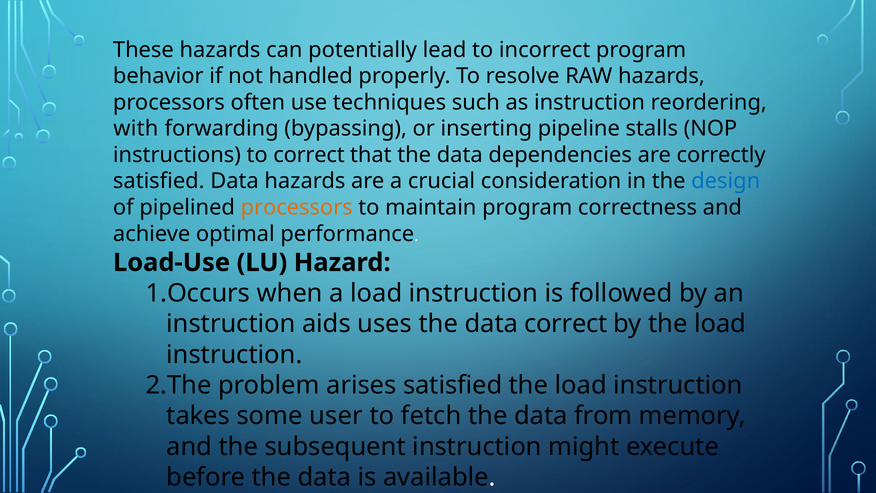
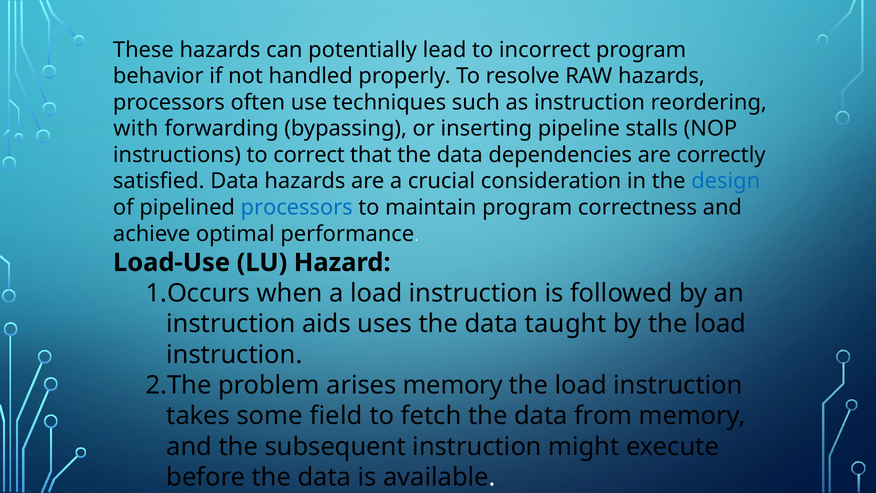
processors at (297, 207) colour: orange -> blue
data correct: correct -> taught
arises satisfied: satisfied -> memory
user: user -> field
